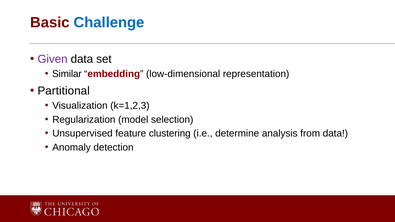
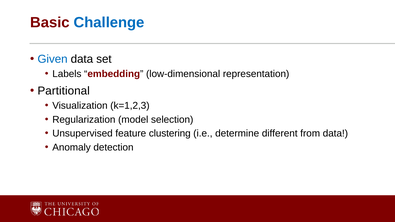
Given colour: purple -> blue
Similar: Similar -> Labels
analysis: analysis -> different
